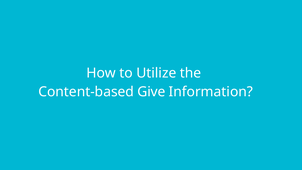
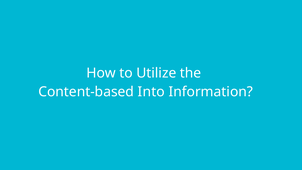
Give: Give -> Into
